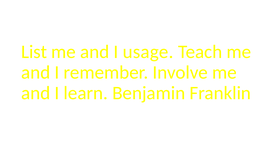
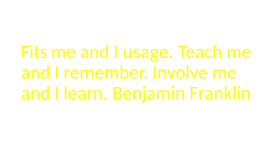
List: List -> Fits
